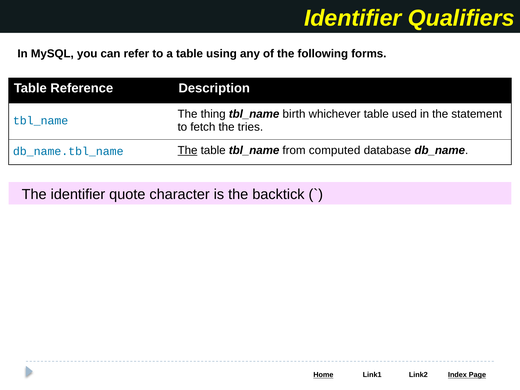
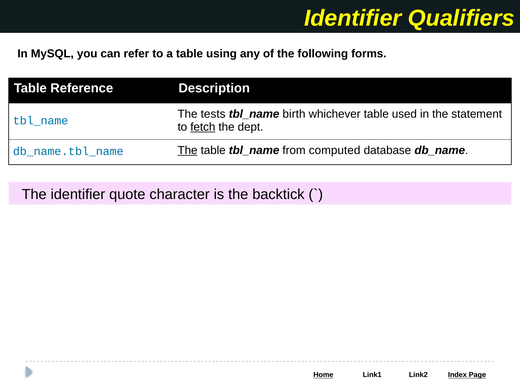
thing: thing -> tests
fetch underline: none -> present
tries: tries -> dept
